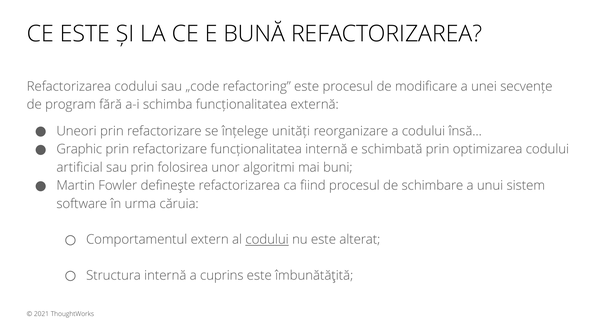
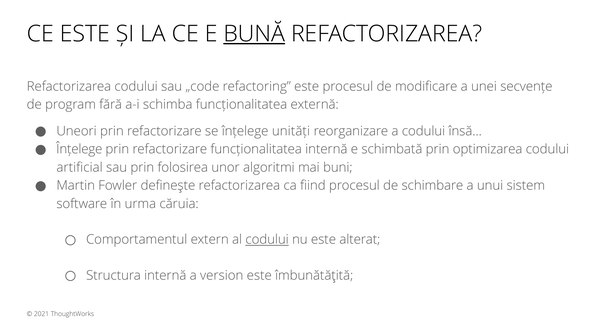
BUNĂ underline: none -> present
Graphic at (79, 149): Graphic -> Înțelege
cuprins: cuprins -> version
